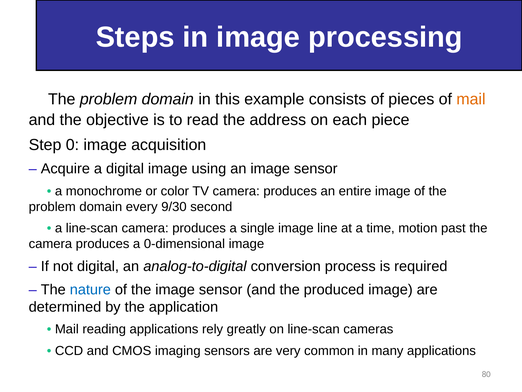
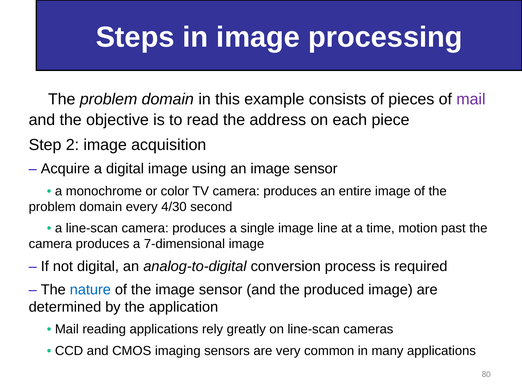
mail at (471, 99) colour: orange -> purple
0: 0 -> 2
9/30: 9/30 -> 4/30
0-dimensional: 0-dimensional -> 7-dimensional
